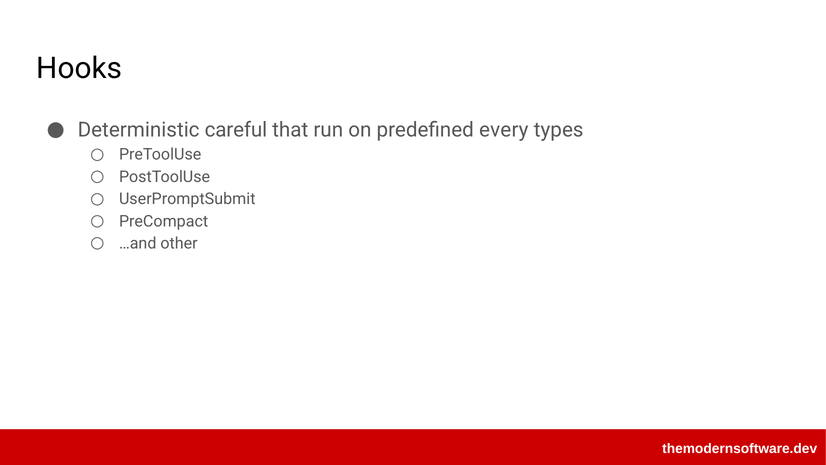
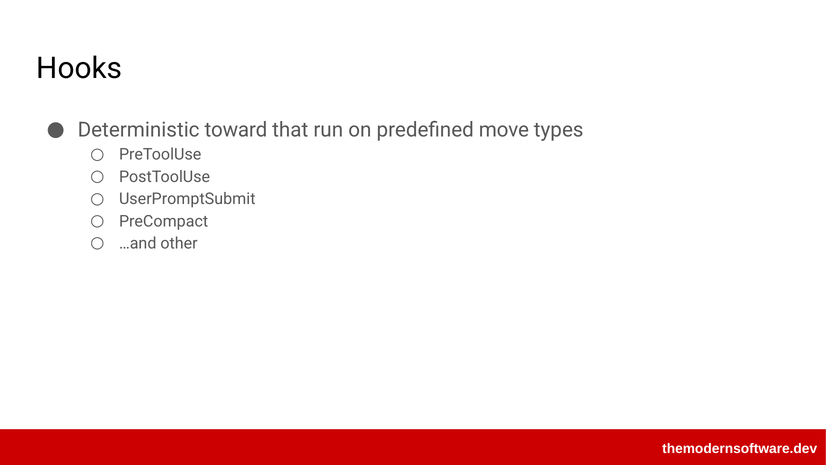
careful: careful -> toward
every: every -> move
